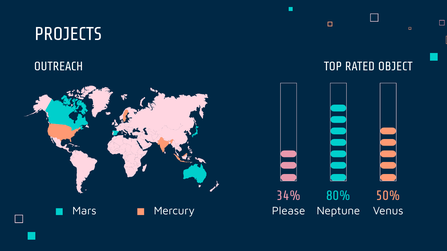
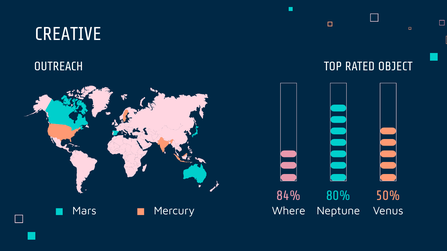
PROJECTS: PROJECTS -> CREATIVE
34%: 34% -> 84%
Please: Please -> Where
